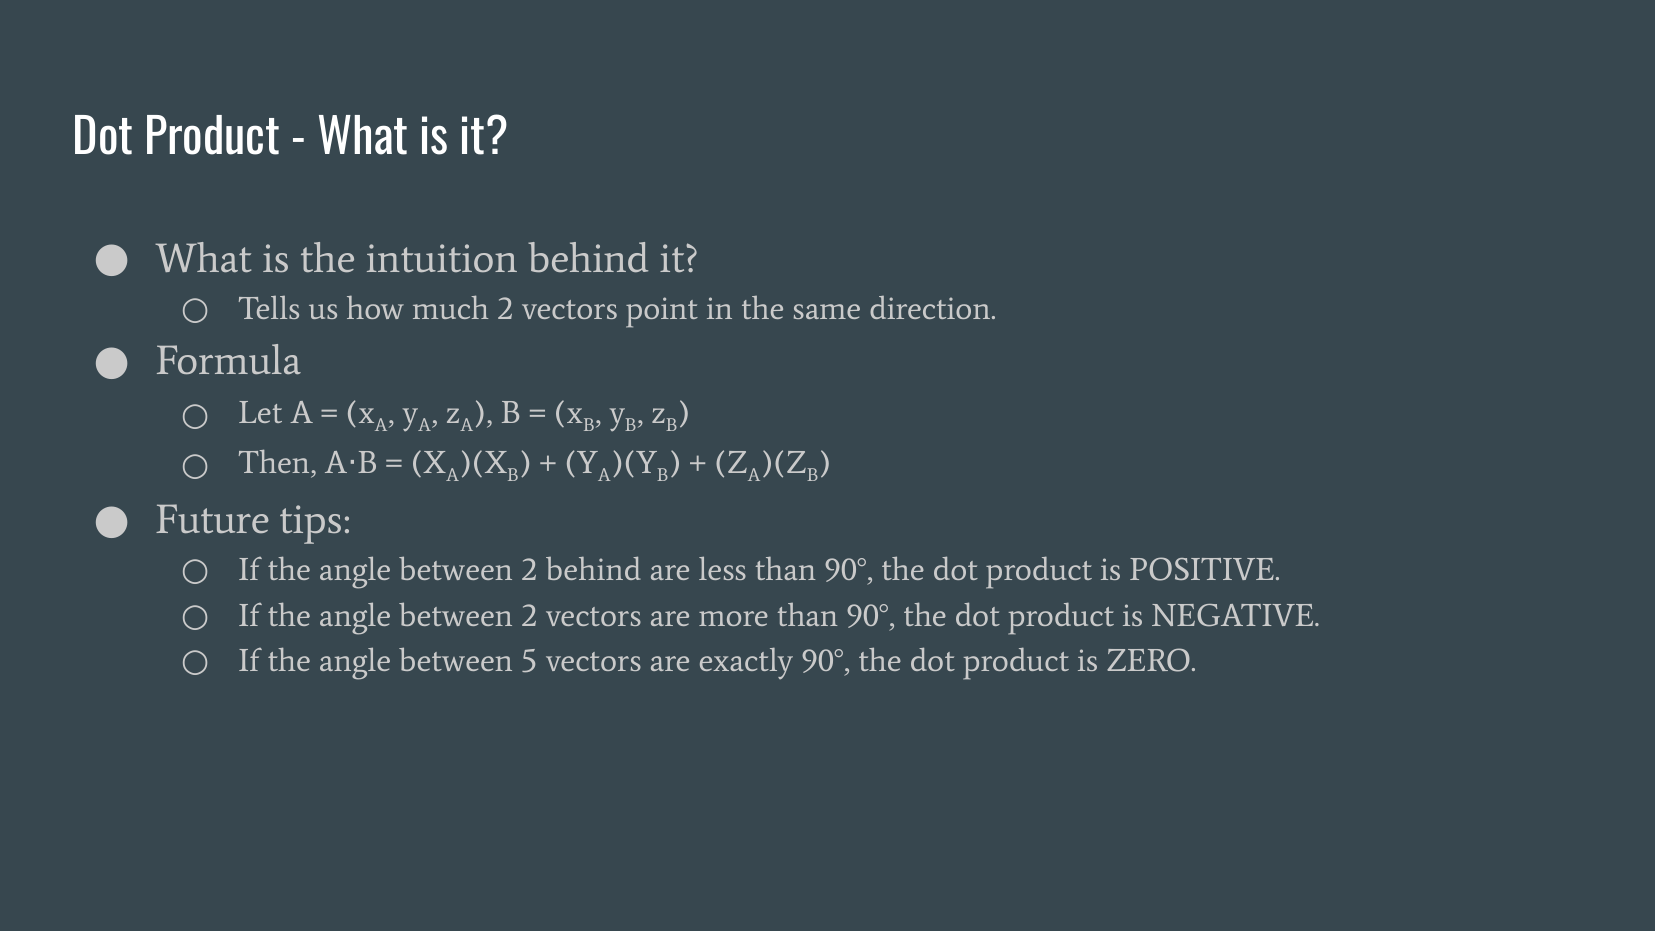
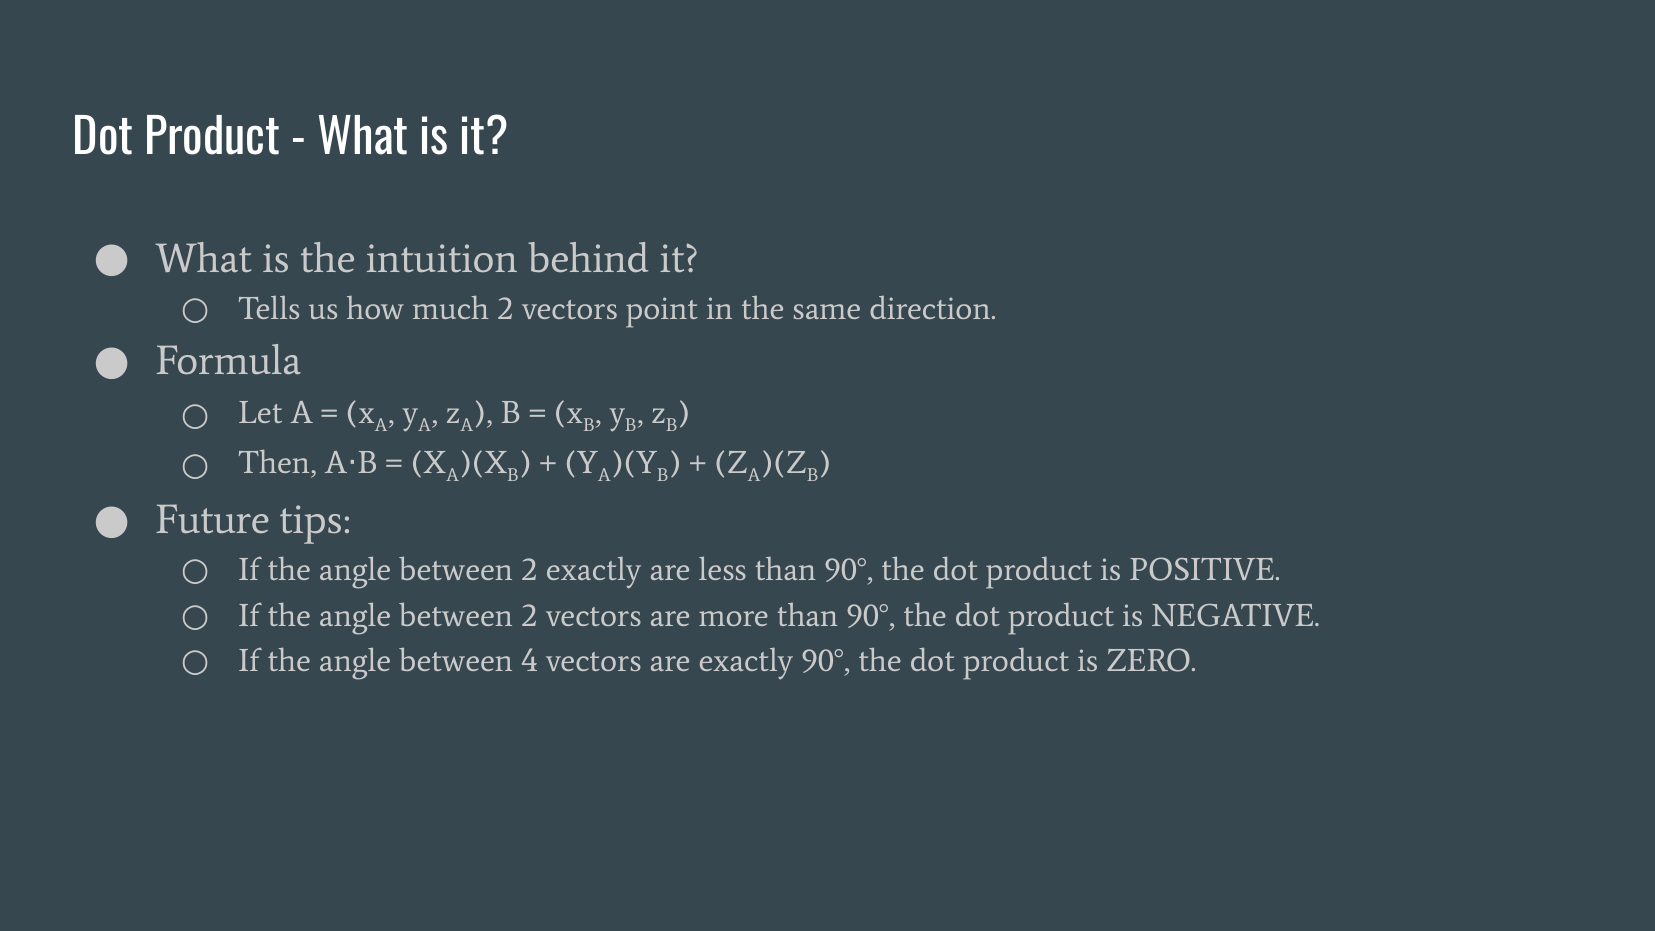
2 behind: behind -> exactly
5: 5 -> 4
